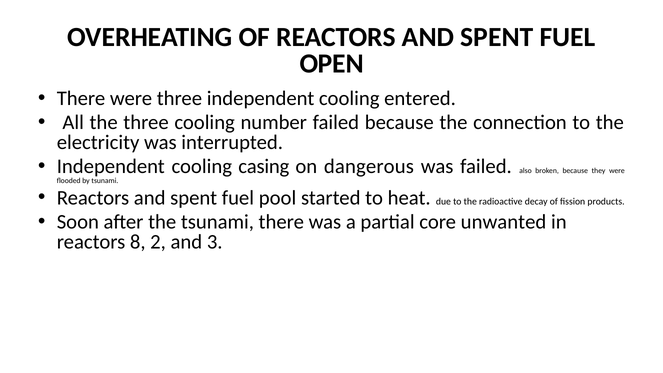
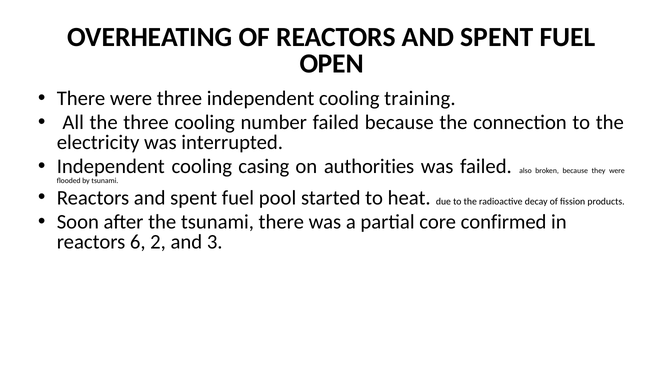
entered: entered -> training
dangerous: dangerous -> authorities
unwanted: unwanted -> confirmed
8: 8 -> 6
